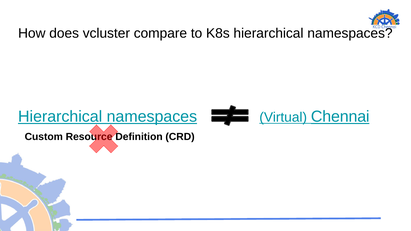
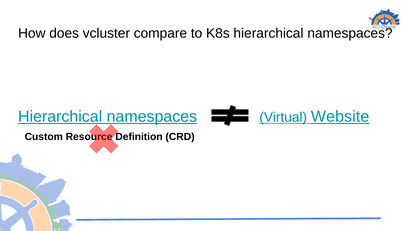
Chennai: Chennai -> Website
